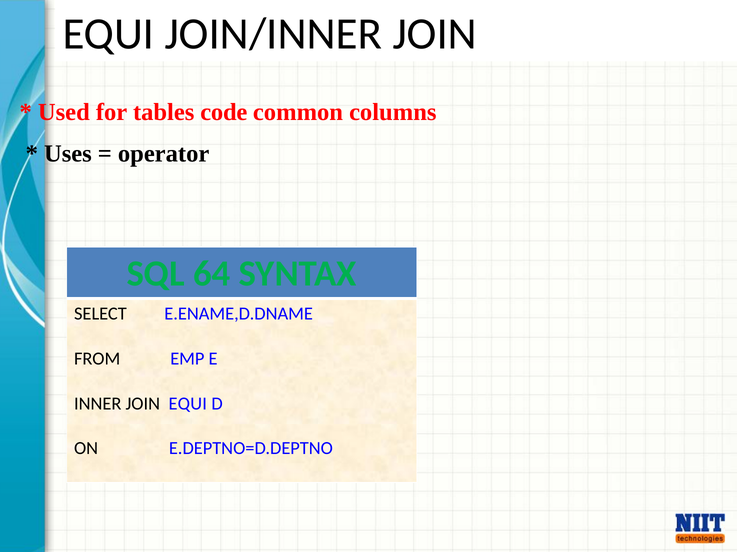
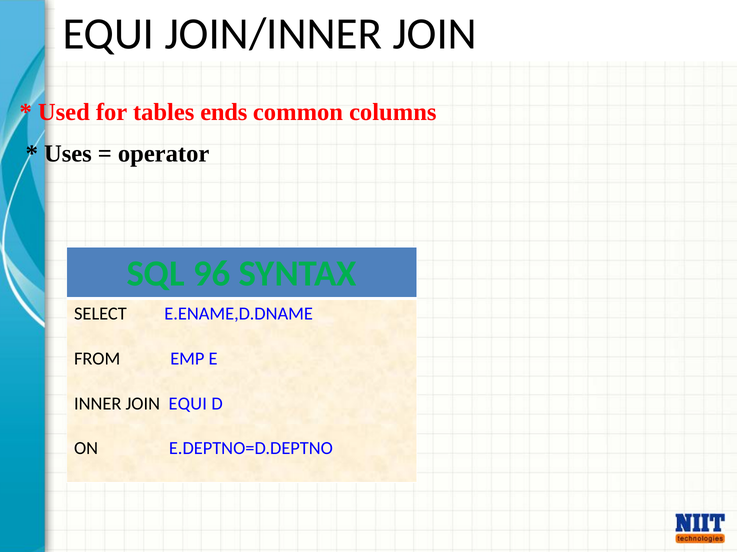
code: code -> ends
64: 64 -> 96
